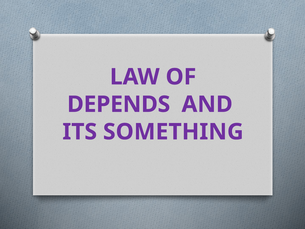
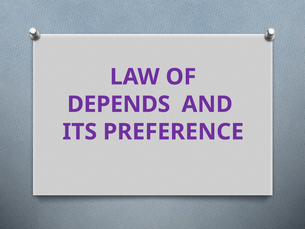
SOMETHING: SOMETHING -> PREFERENCE
